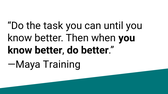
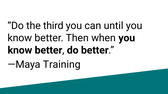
task: task -> third
